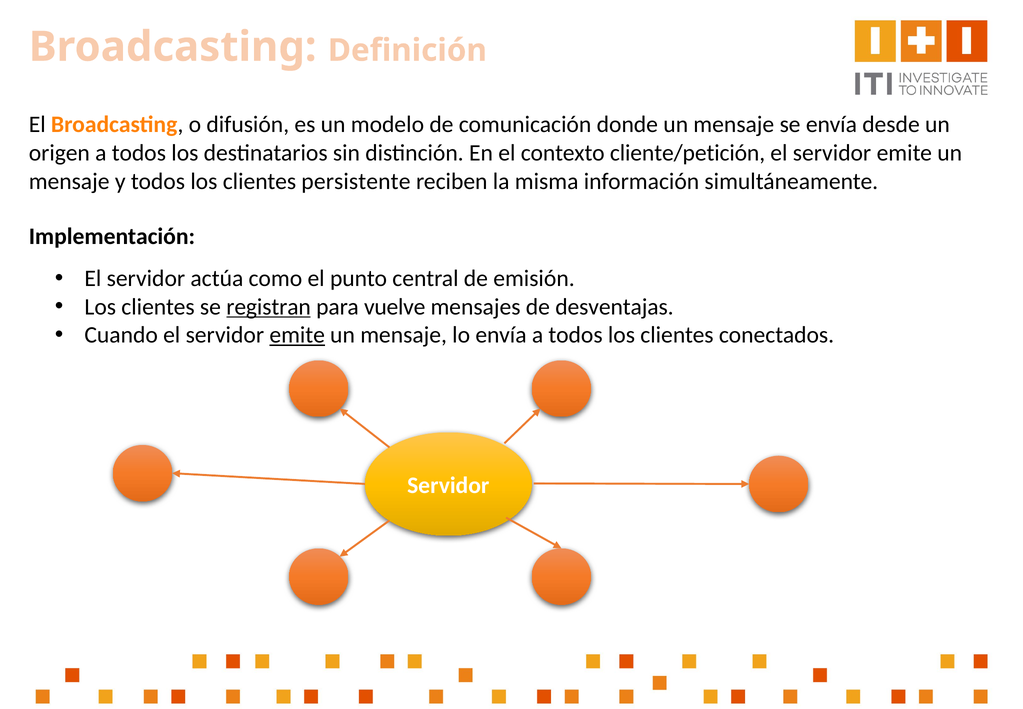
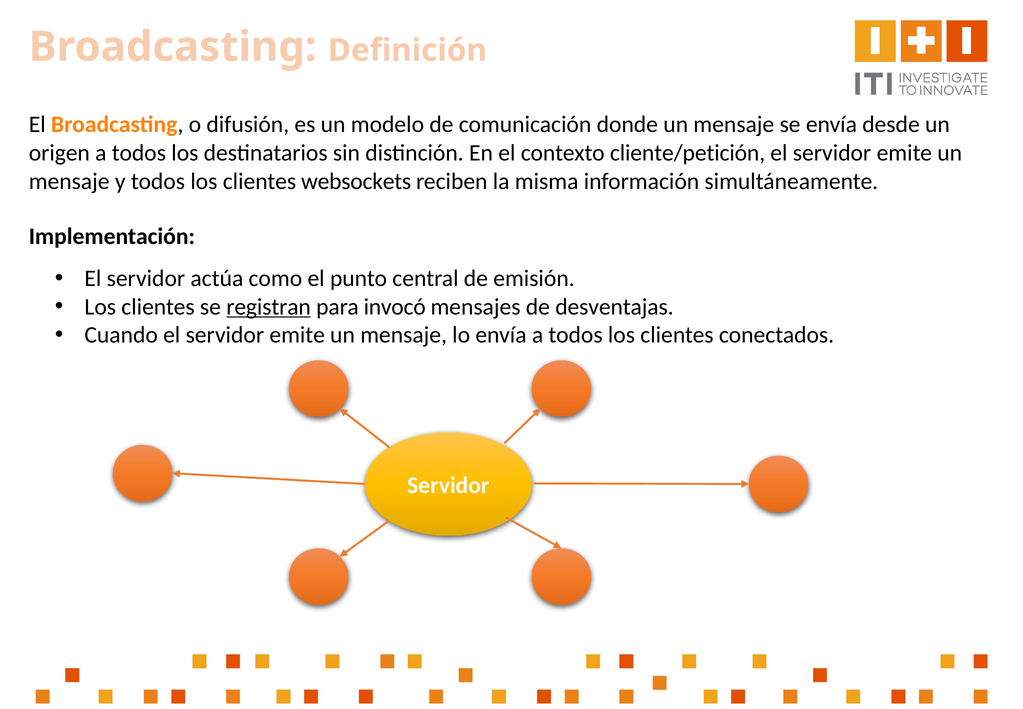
persistente: persistente -> websockets
vuelve: vuelve -> invocó
emite at (297, 335) underline: present -> none
